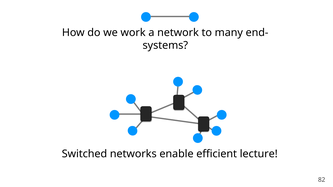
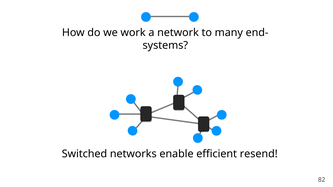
lecture: lecture -> resend
